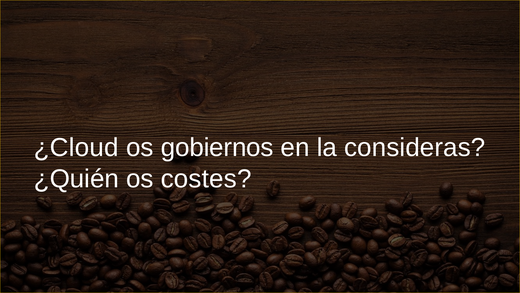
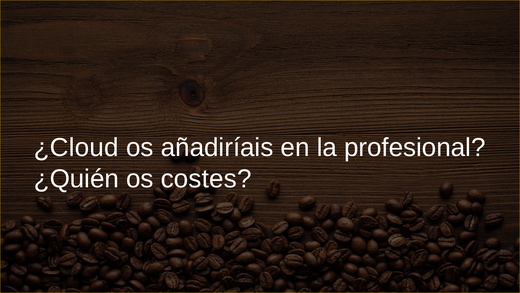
gobiernos: gobiernos -> añadiríais
consideras: consideras -> profesional
